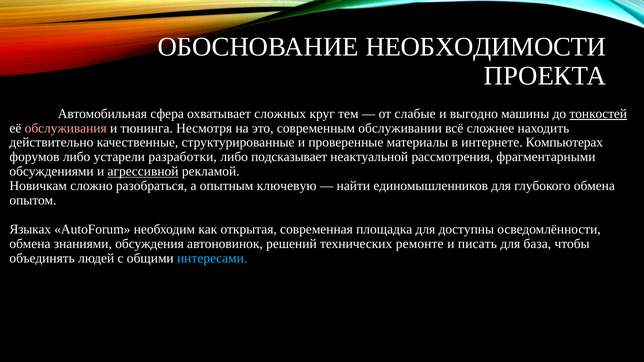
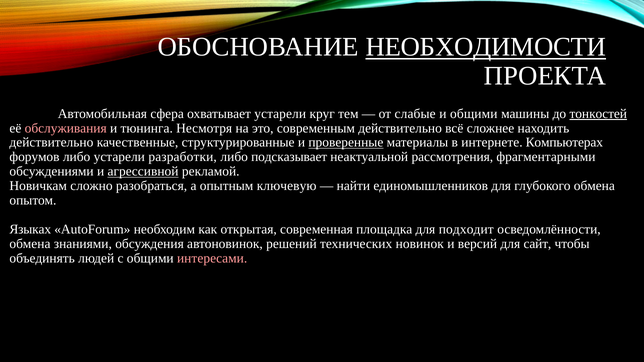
НЕОБХОДИМОСТИ underline: none -> present
охватывает сложных: сложных -> устарели
и выгодно: выгодно -> общими
современным обслуживании: обслуживании -> действительно
проверенные underline: none -> present
доступны: доступны -> подходит
ремонте: ремонте -> новинок
писать: писать -> версий
база: база -> сайт
интересами colour: light blue -> pink
